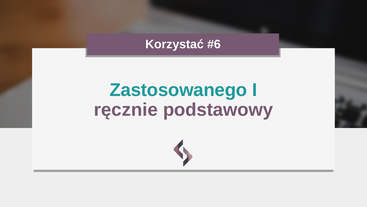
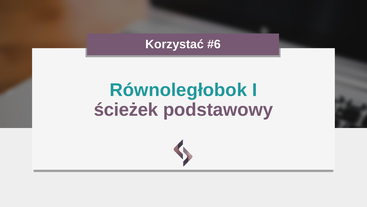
Zastosowanego: Zastosowanego -> Równoległobok
ręcznie: ręcznie -> ścieżek
